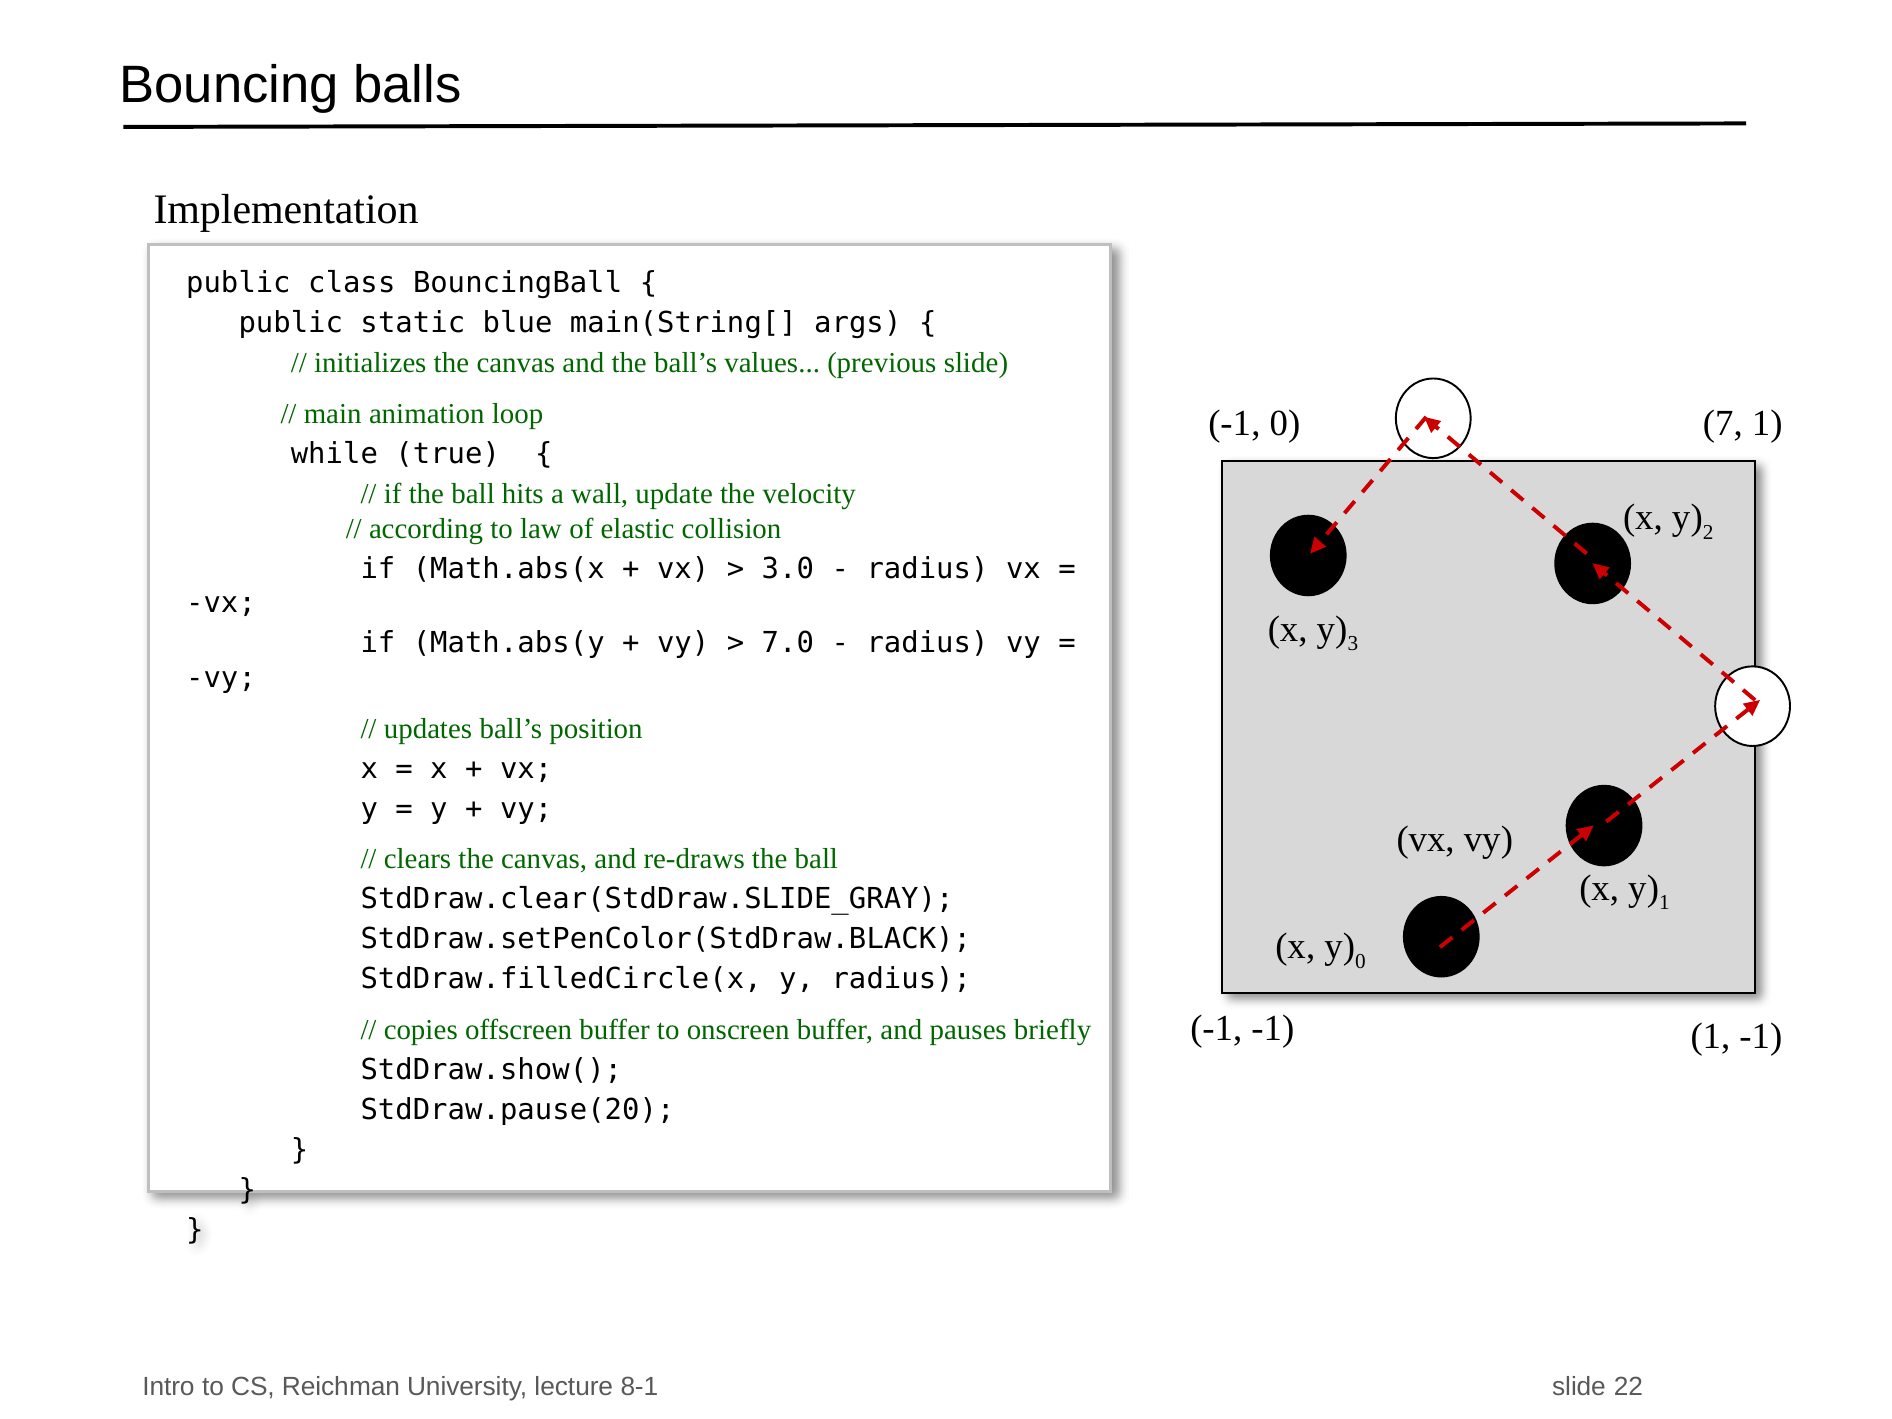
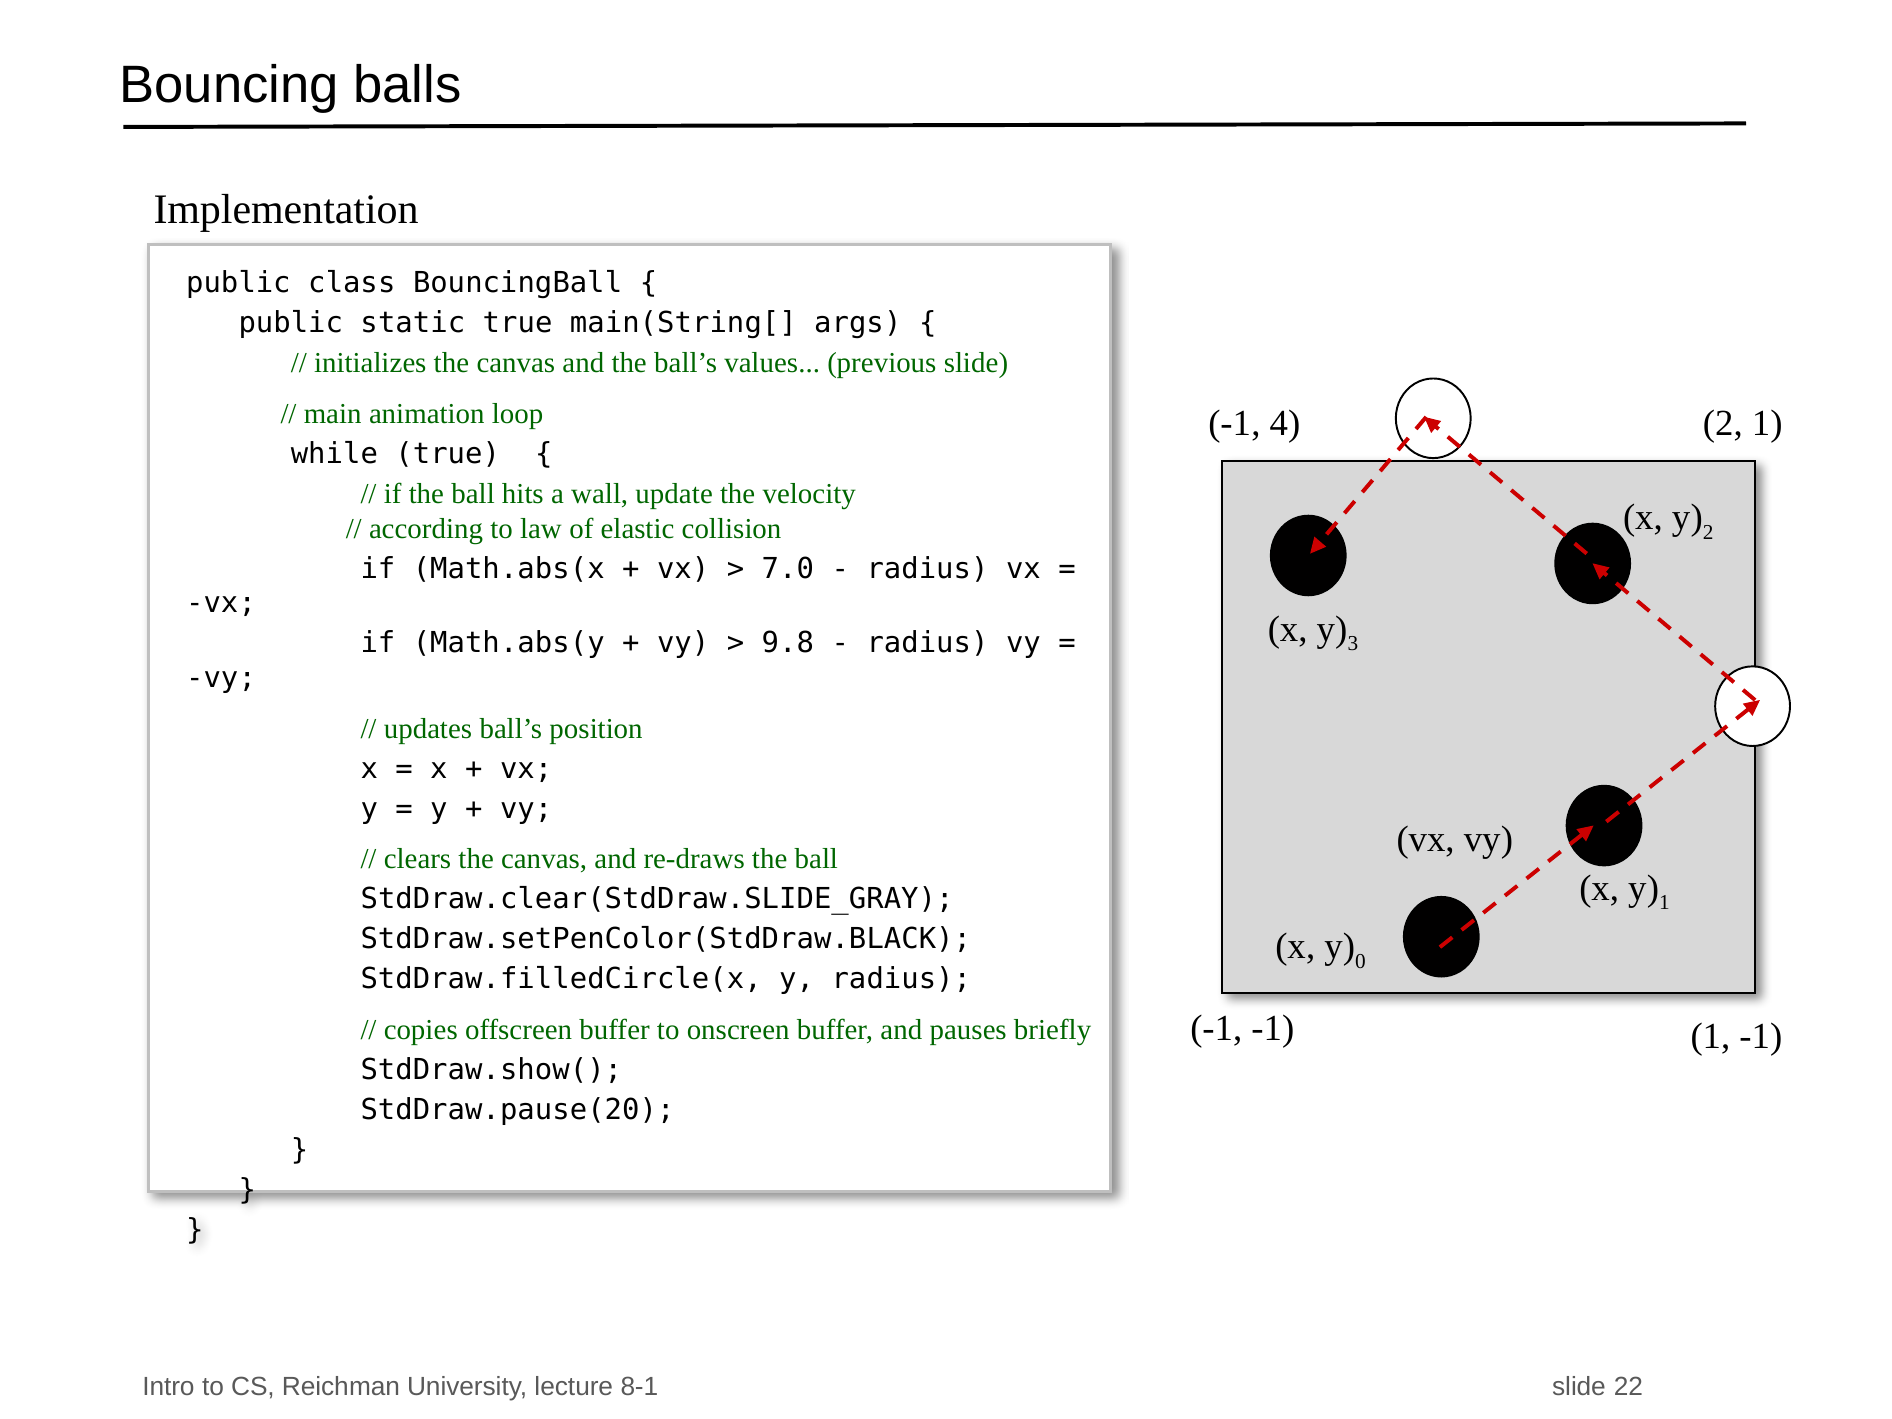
static blue: blue -> true
-1 0: 0 -> 4
7 at (1723, 424): 7 -> 2
3.0: 3.0 -> 7.0
7.0: 7.0 -> 9.8
